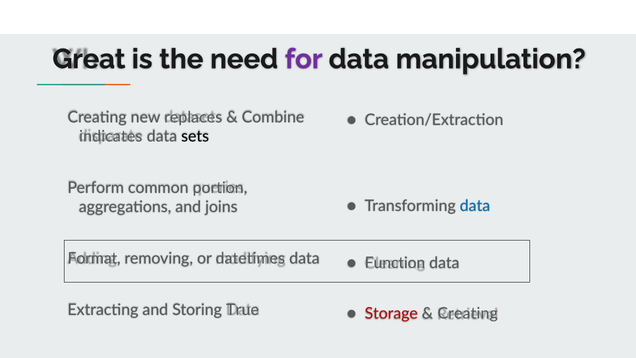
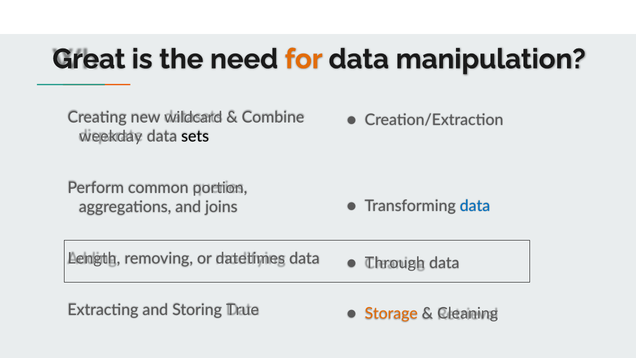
for colour: purple -> orange
replaces: replaces -> wildcard
indicates: indicates -> weekday
Format: Format -> Length
Function: Function -> Through
Storage colour: red -> orange
Creating at (468, 313): Creating -> Cleaning
